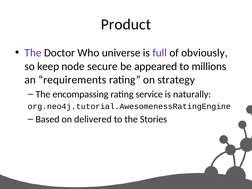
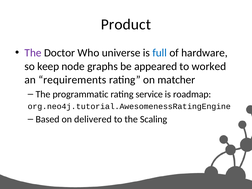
full colour: purple -> blue
obviously: obviously -> hardware
secure: secure -> graphs
millions: millions -> worked
strategy: strategy -> matcher
encompassing: encompassing -> programmatic
naturally: naturally -> roadmap
Stories: Stories -> Scaling
